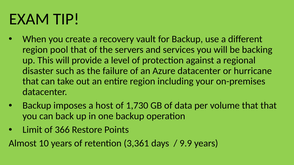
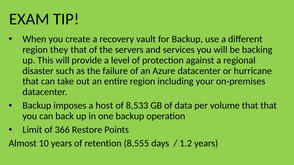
pool: pool -> they
1,730: 1,730 -> 8,533
3,361: 3,361 -> 8,555
9.9: 9.9 -> 1.2
